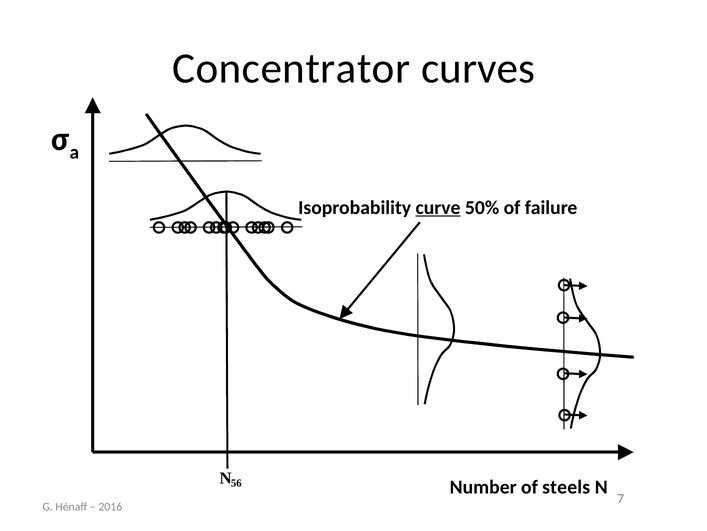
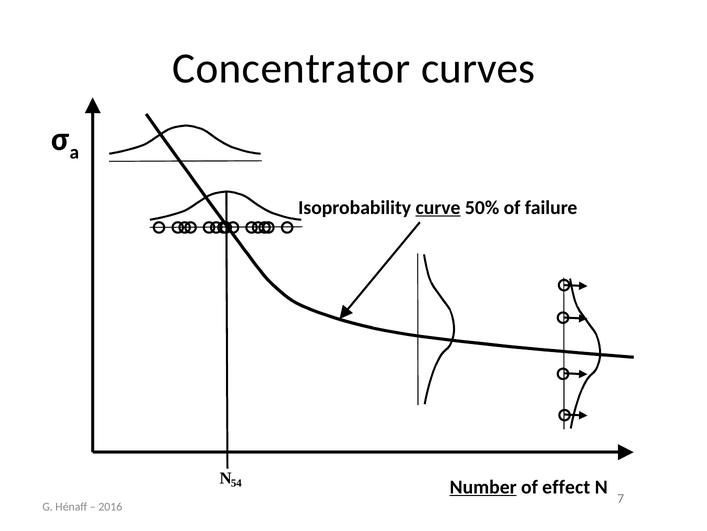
56: 56 -> 54
Number underline: none -> present
steels: steels -> effect
